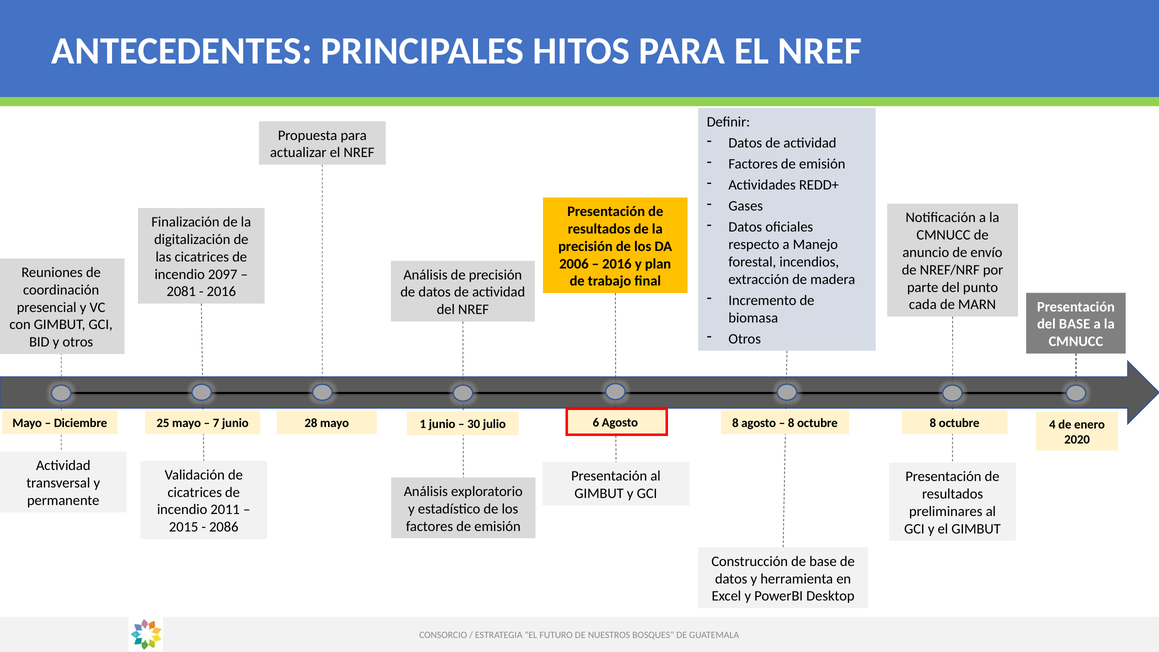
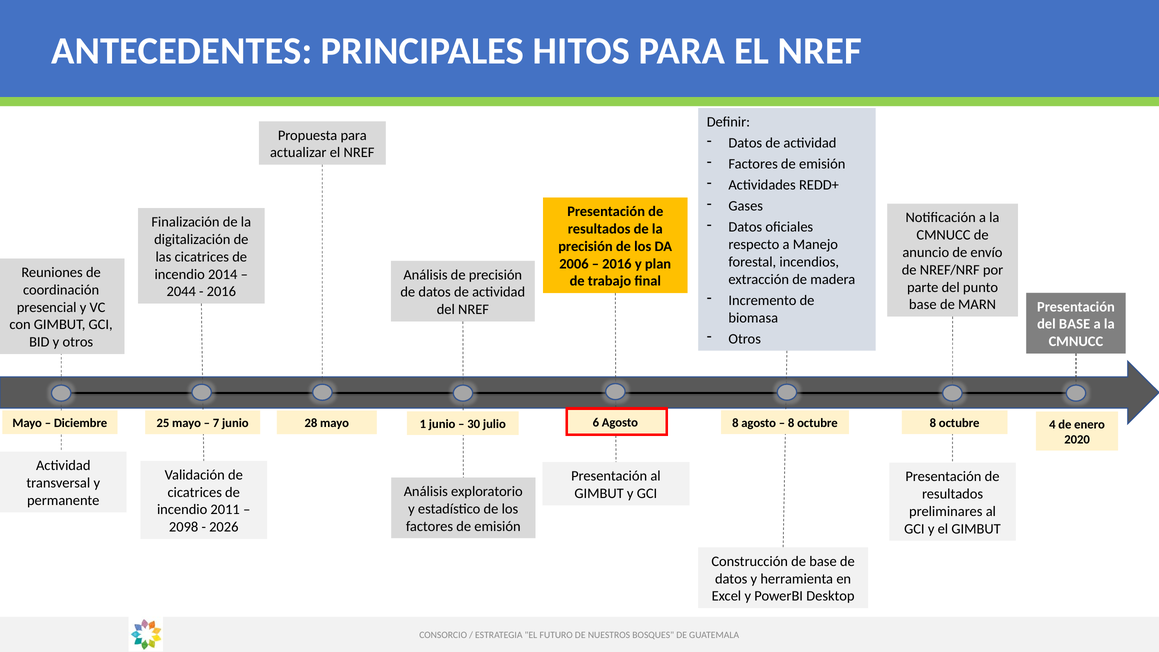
2097: 2097 -> 2014
2081: 2081 -> 2044
cada at (923, 305): cada -> base
2015: 2015 -> 2098
2086: 2086 -> 2026
